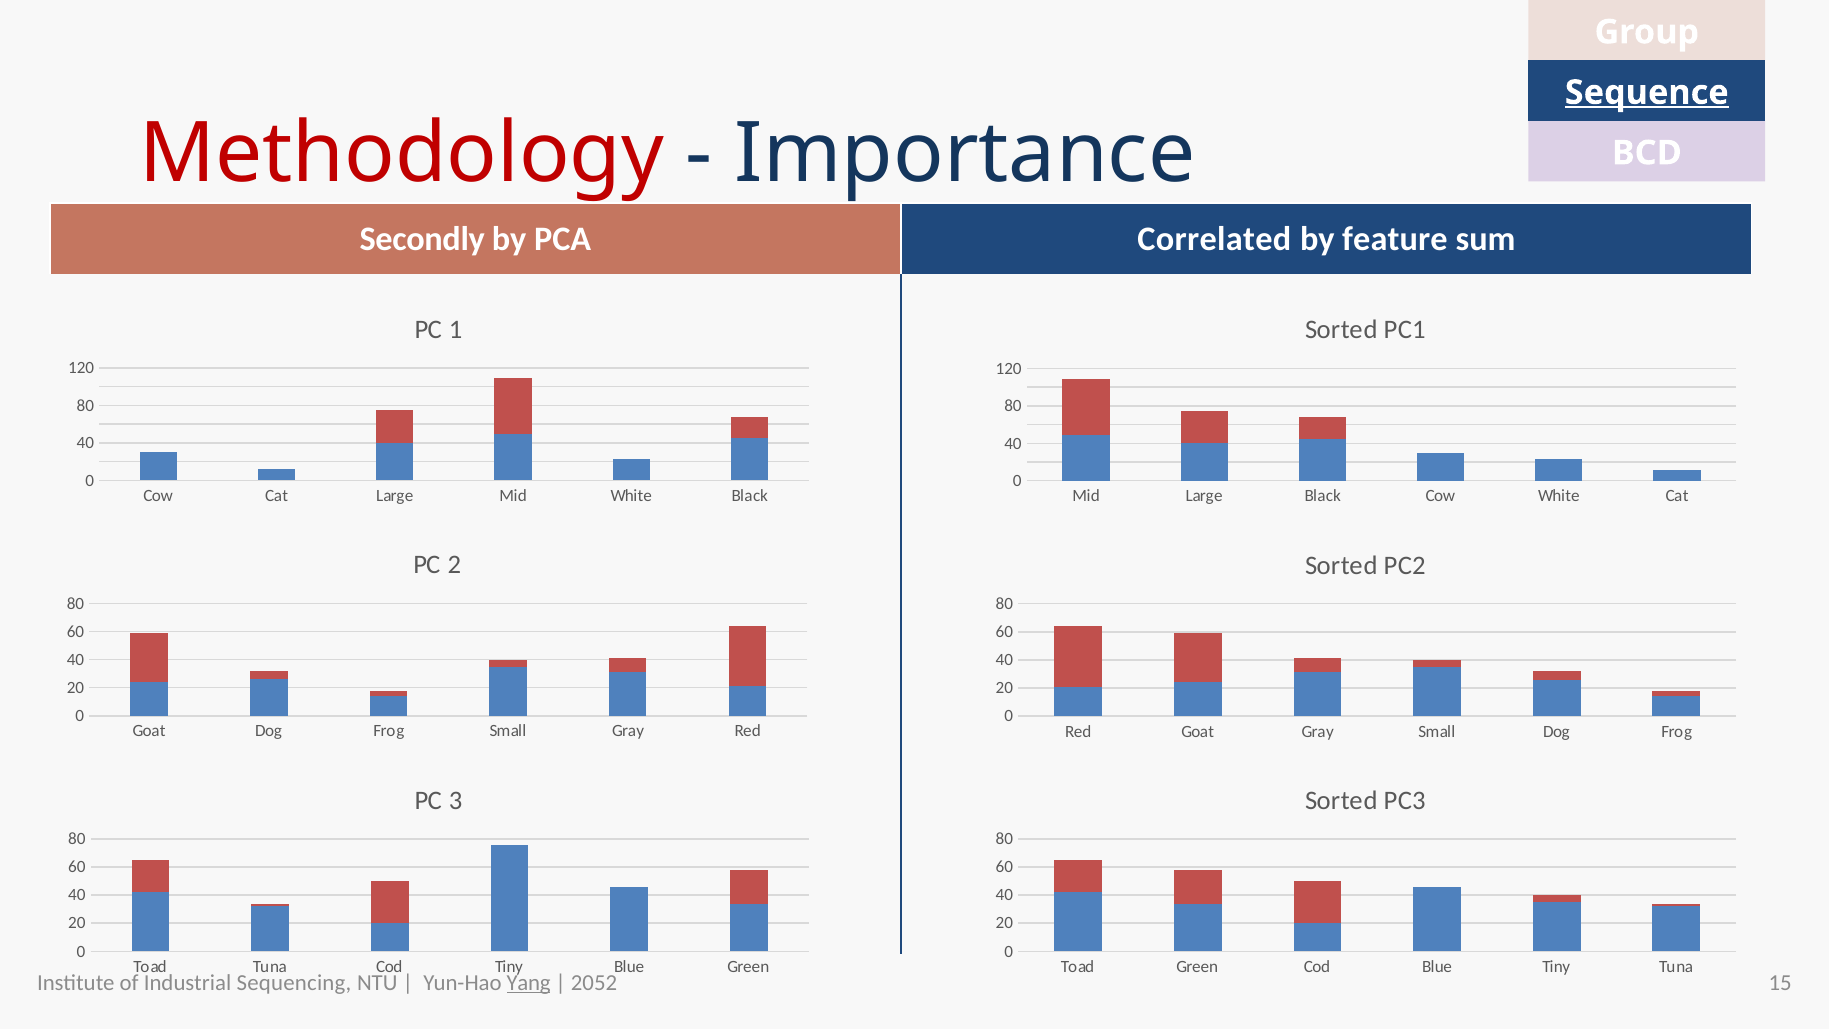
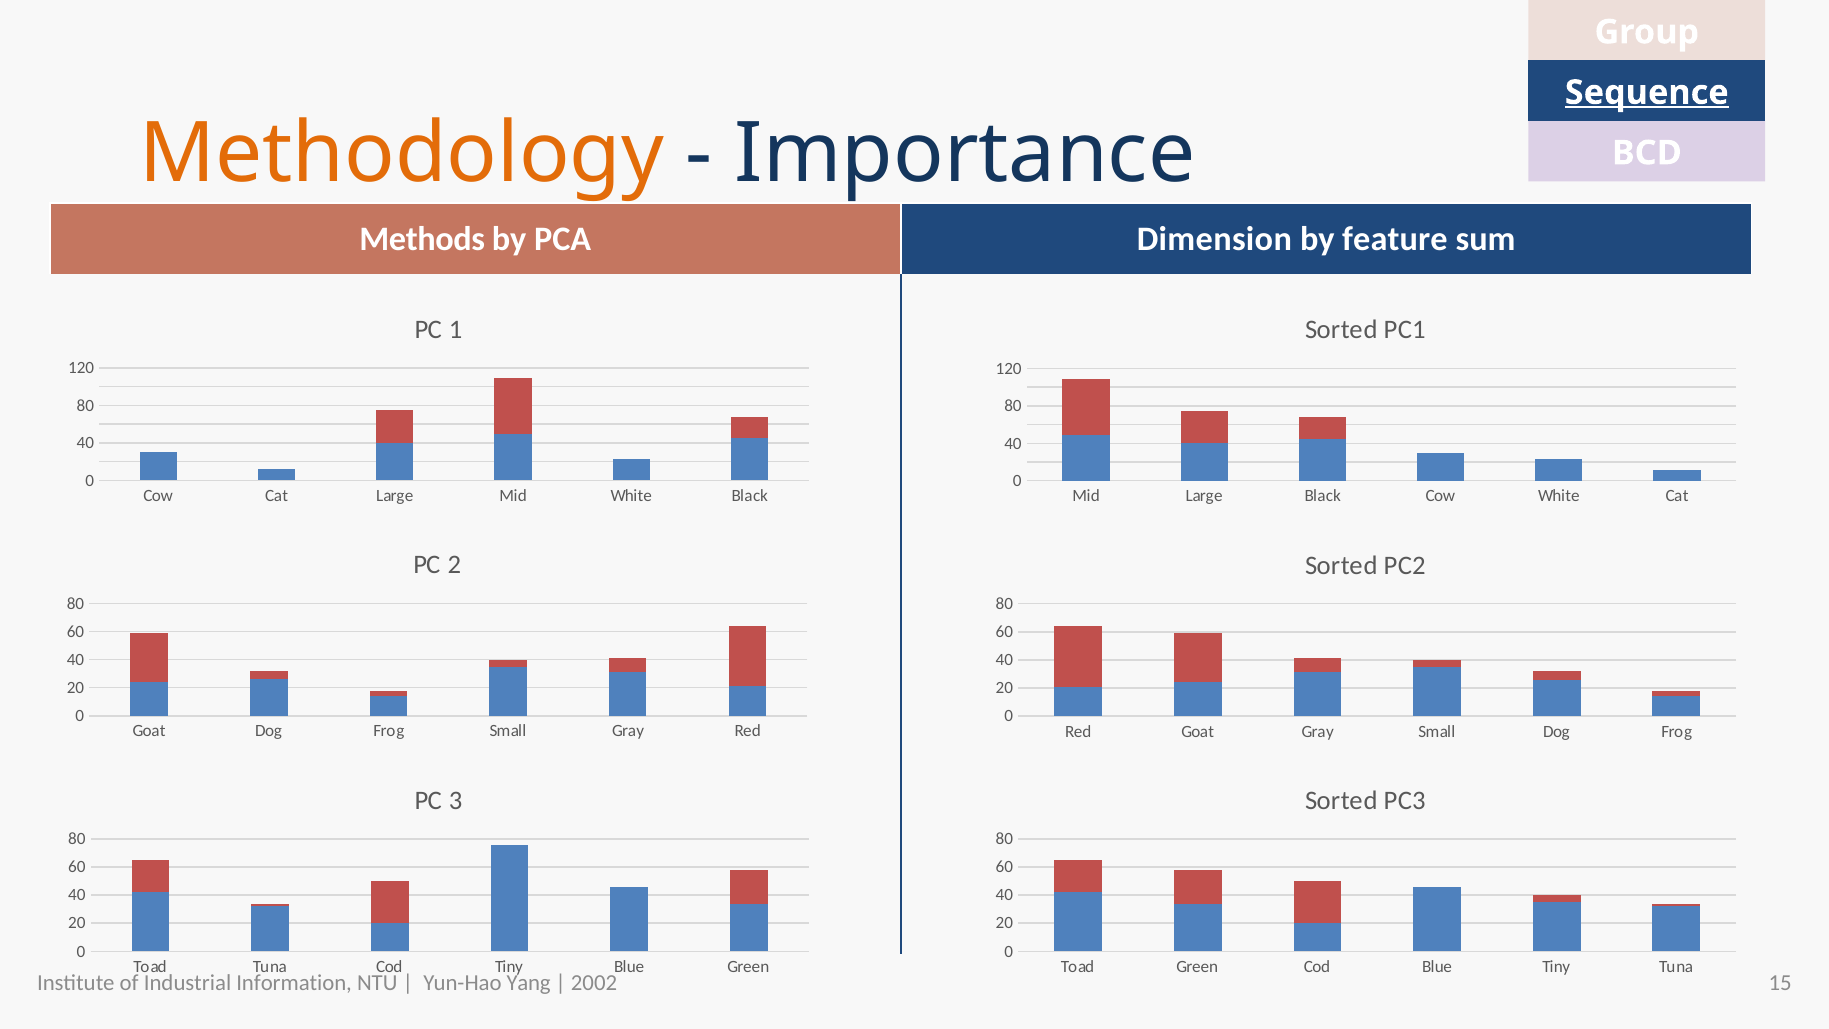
Methodology colour: red -> orange
Secondly: Secondly -> Methods
Correlated: Correlated -> Dimension
Sequencing: Sequencing -> Information
Yang underline: present -> none
2052: 2052 -> 2002
